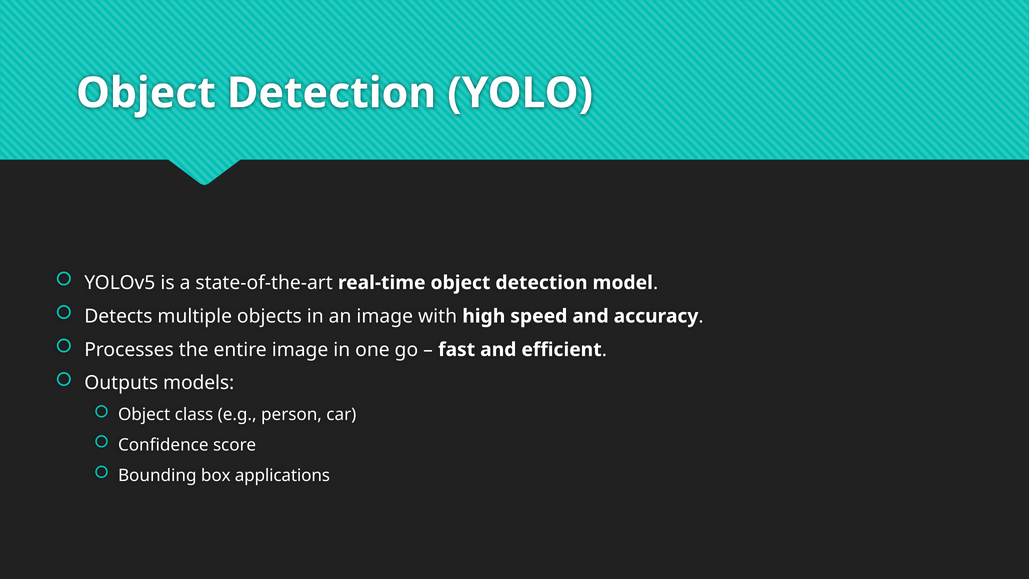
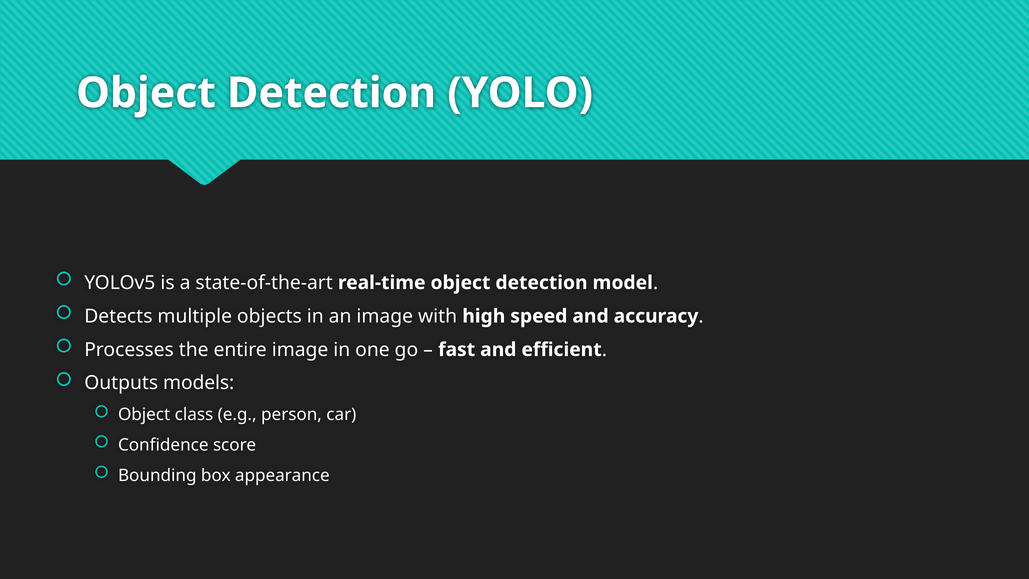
applications: applications -> appearance
